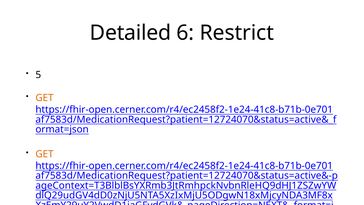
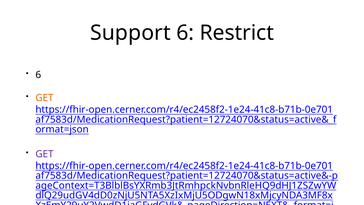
Detailed: Detailed -> Support
5 at (38, 75): 5 -> 6
GET at (45, 154) colour: orange -> purple
